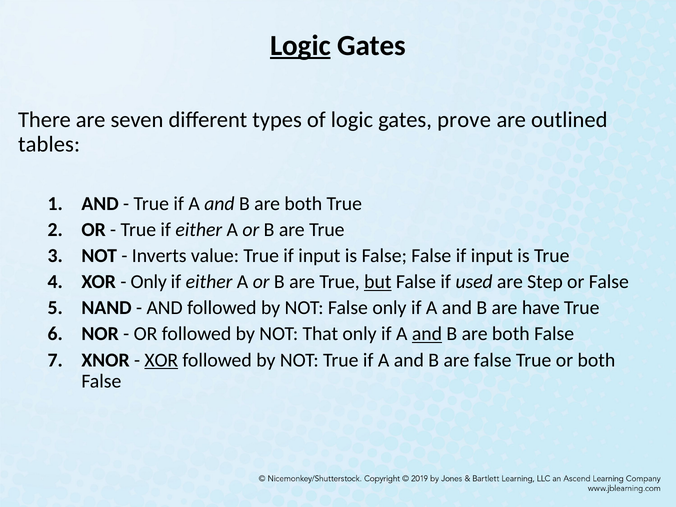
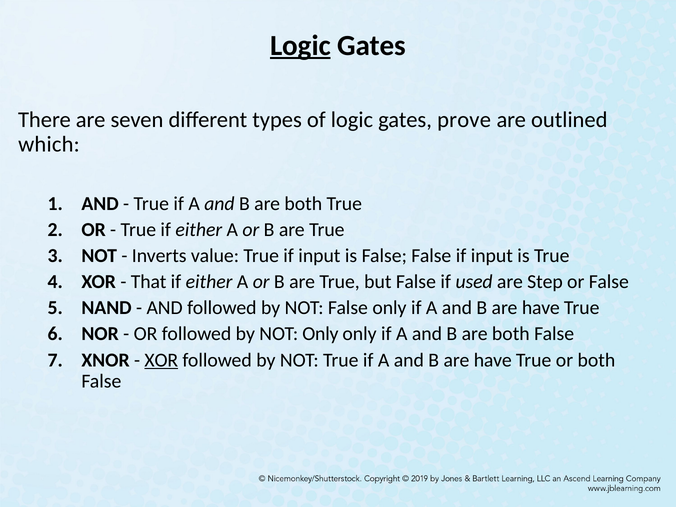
tables: tables -> which
Only at (149, 282): Only -> That
but underline: present -> none
NOT That: That -> Only
and at (427, 334) underline: present -> none
false at (493, 360): false -> have
